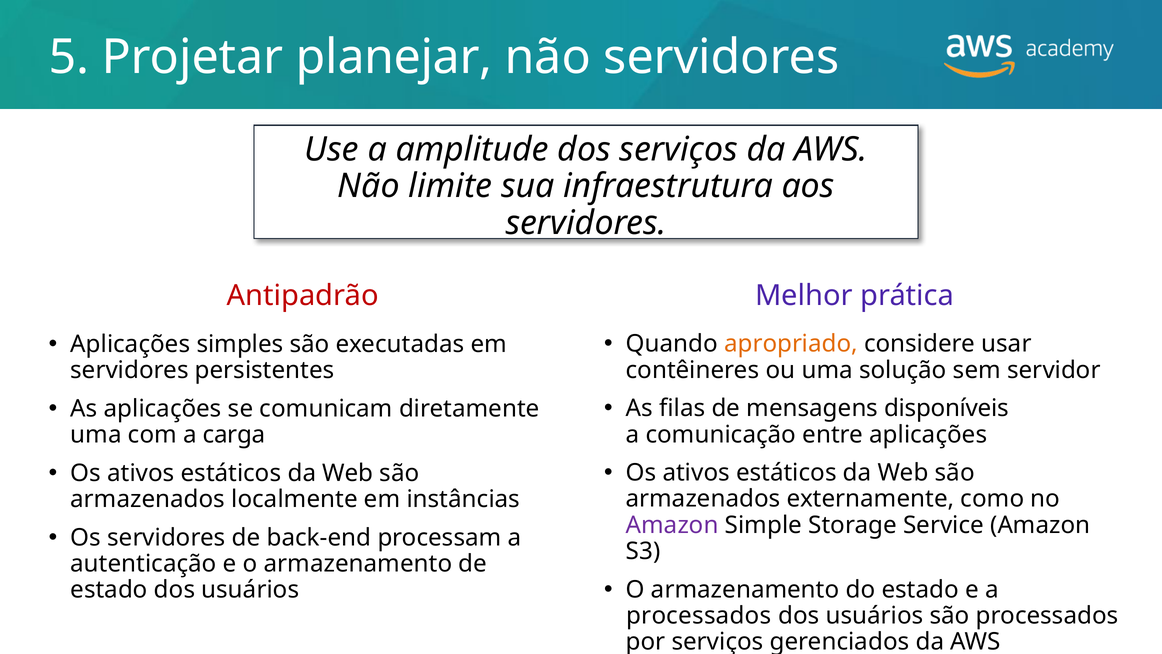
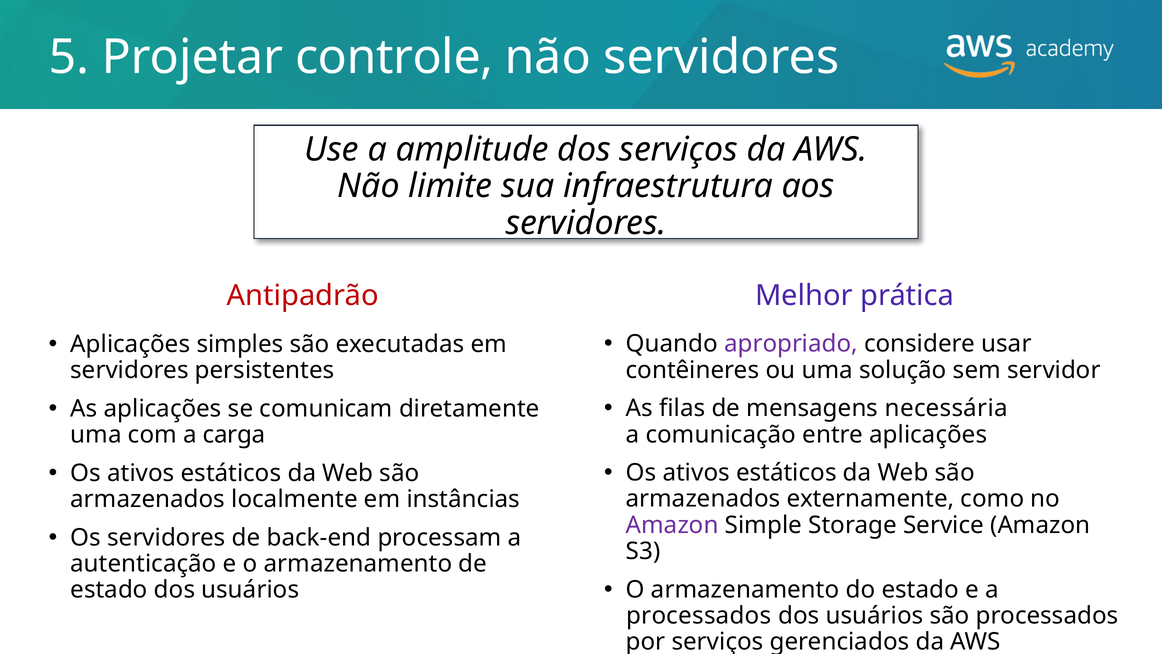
planejar: planejar -> controle
apropriado colour: orange -> purple
disponíveis: disponíveis -> necessária
